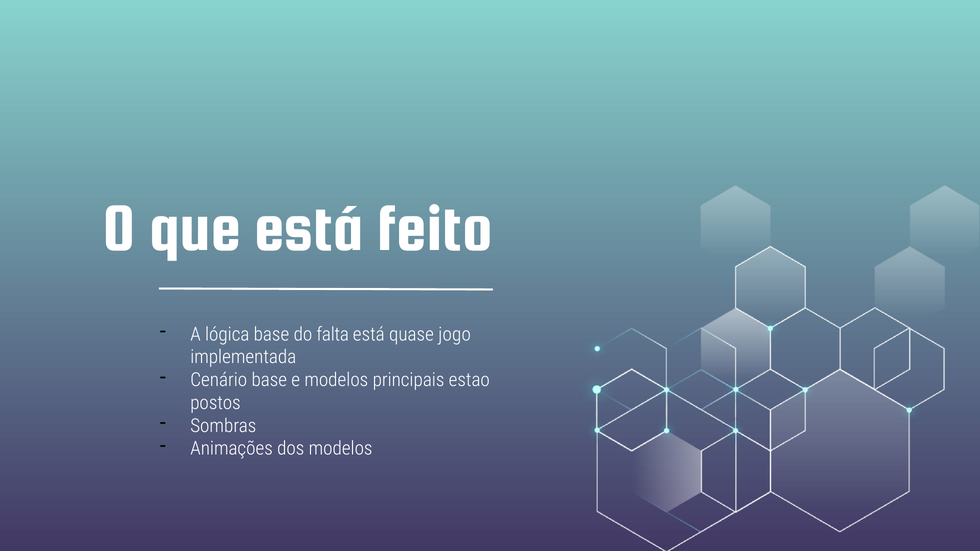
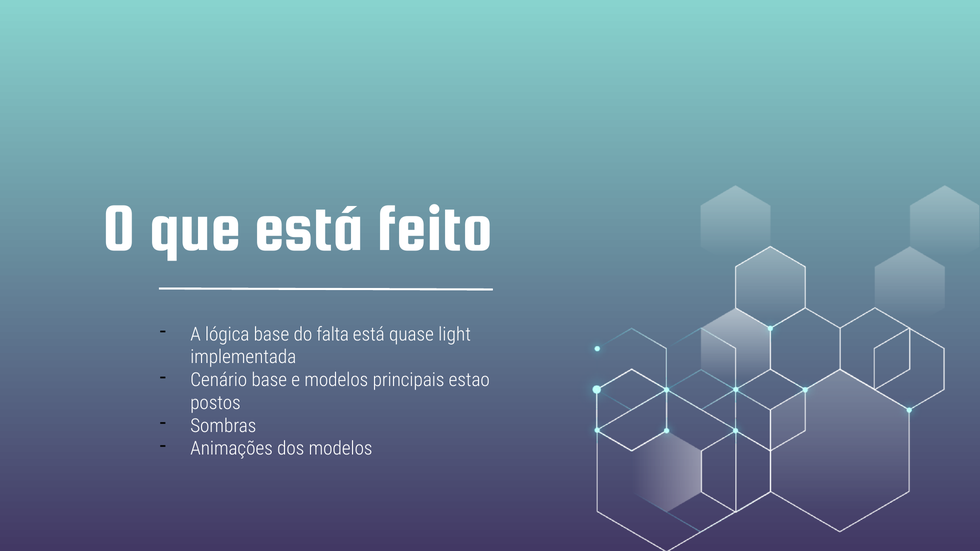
jogo: jogo -> light
